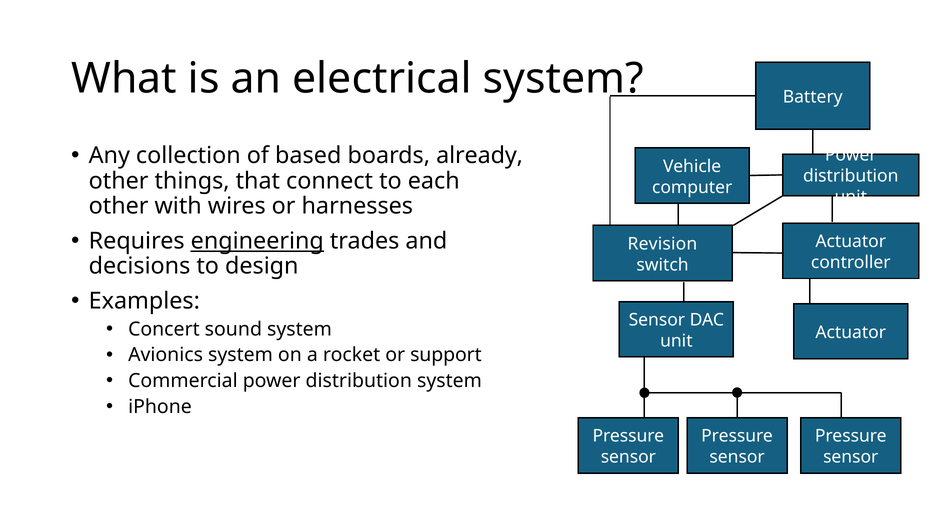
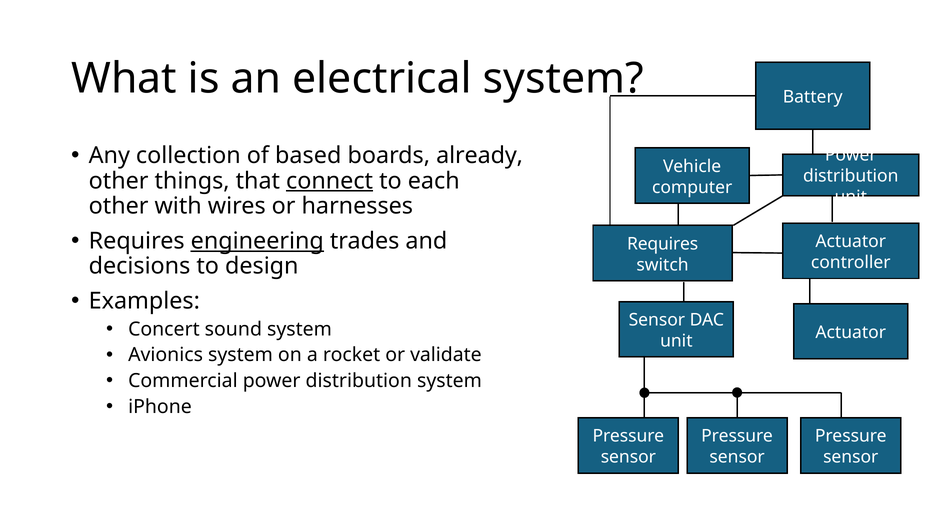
connect underline: none -> present
Revision at (662, 244): Revision -> Requires
support: support -> validate
